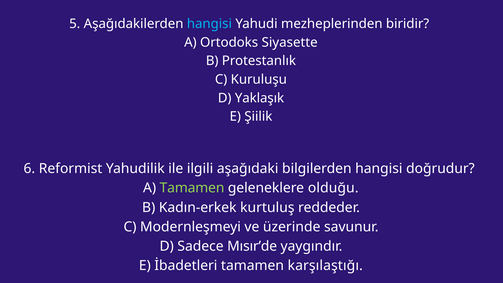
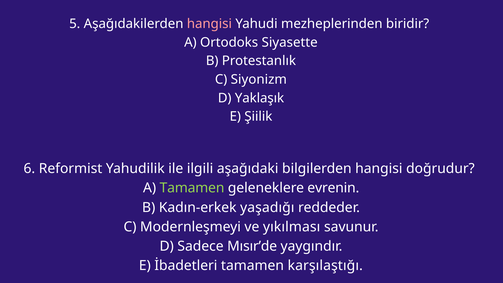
hangisi at (209, 24) colour: light blue -> pink
Kuruluşu: Kuruluşu -> Siyonizm
olduğu: olduğu -> evrenin
kurtuluş: kurtuluş -> yaşadığı
üzerinde: üzerinde -> yıkılması
